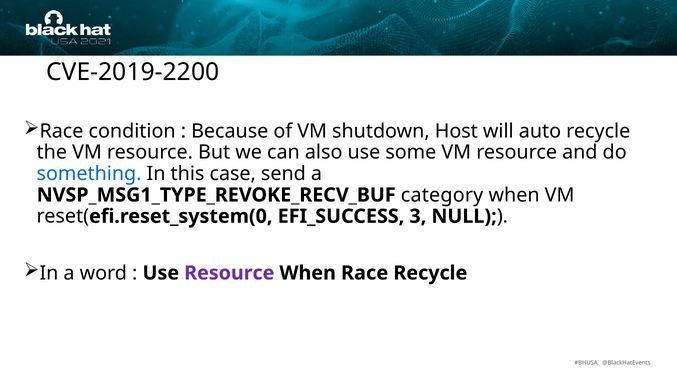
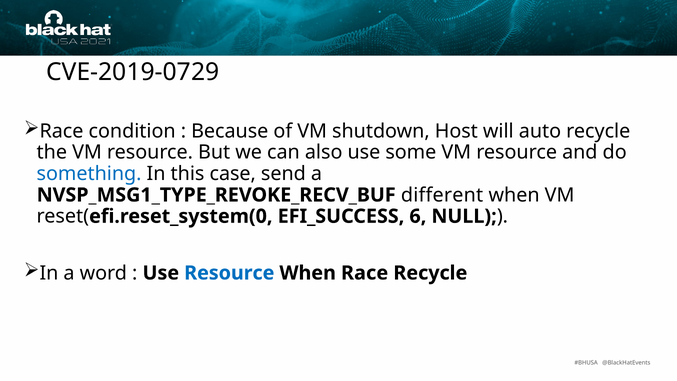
CVE-2019-2200: CVE-2019-2200 -> CVE-2019-0729
category: category -> different
3: 3 -> 6
Resource at (229, 273) colour: purple -> blue
